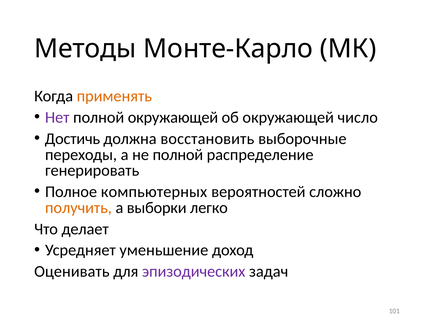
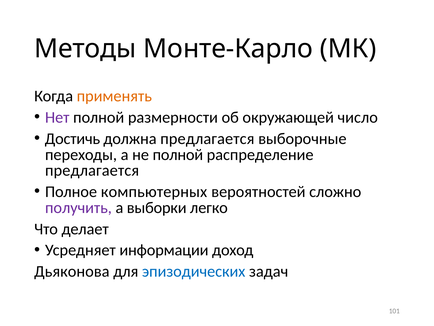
полной окружающей: окружающей -> размерности
должна восстановить: восстановить -> предлагается
генерировать at (92, 170): генерировать -> предлагается
получить colour: orange -> purple
уменьшение: уменьшение -> информации
Оценивать: Оценивать -> Дьяконова
эпизодических colour: purple -> blue
